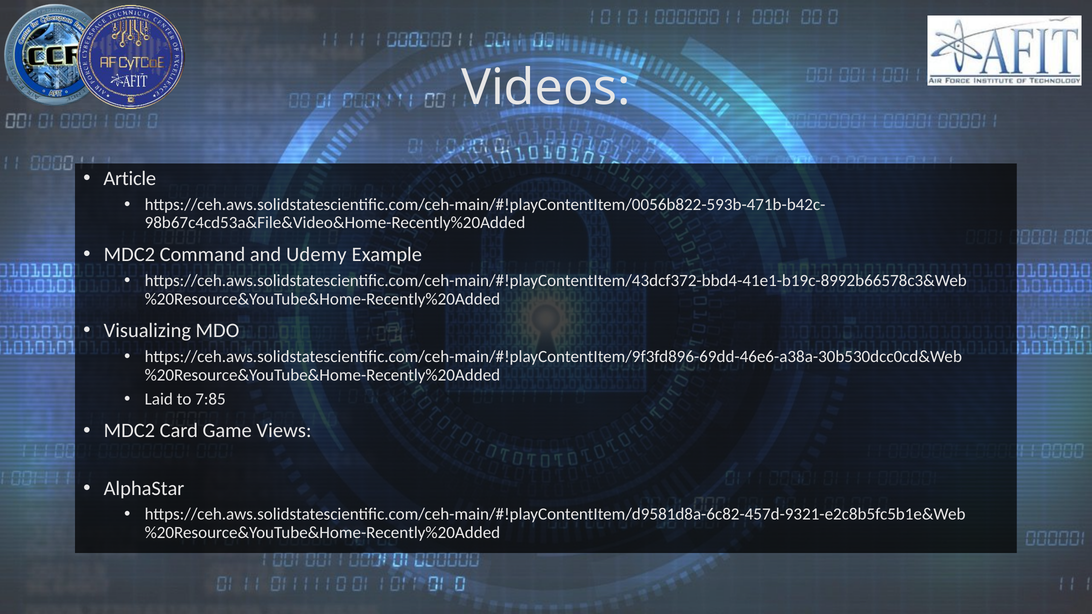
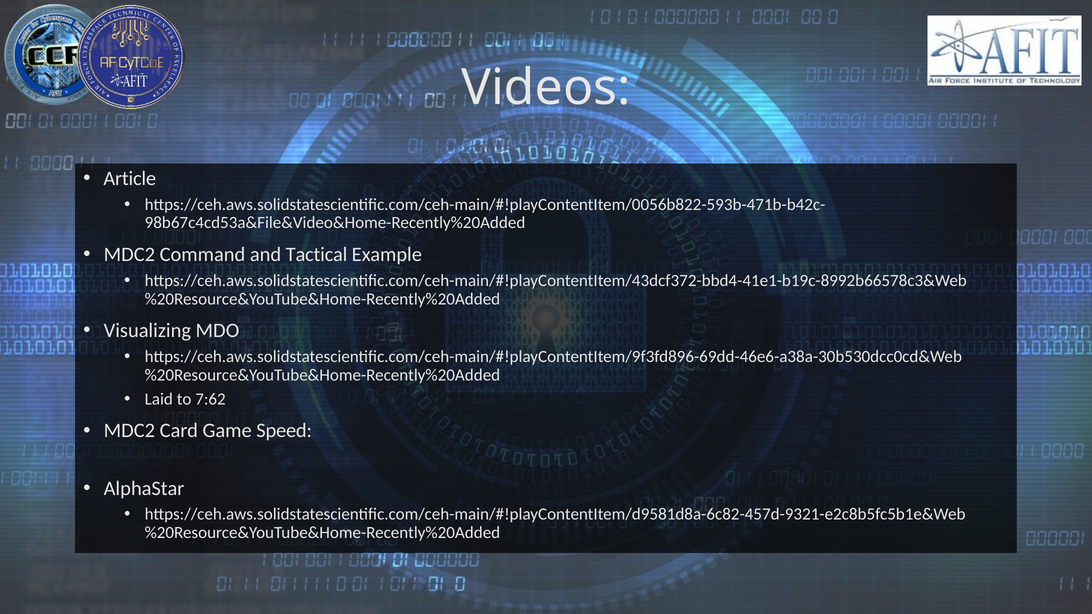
Udemy: Udemy -> Tactical
7:85: 7:85 -> 7:62
Views: Views -> Speed
